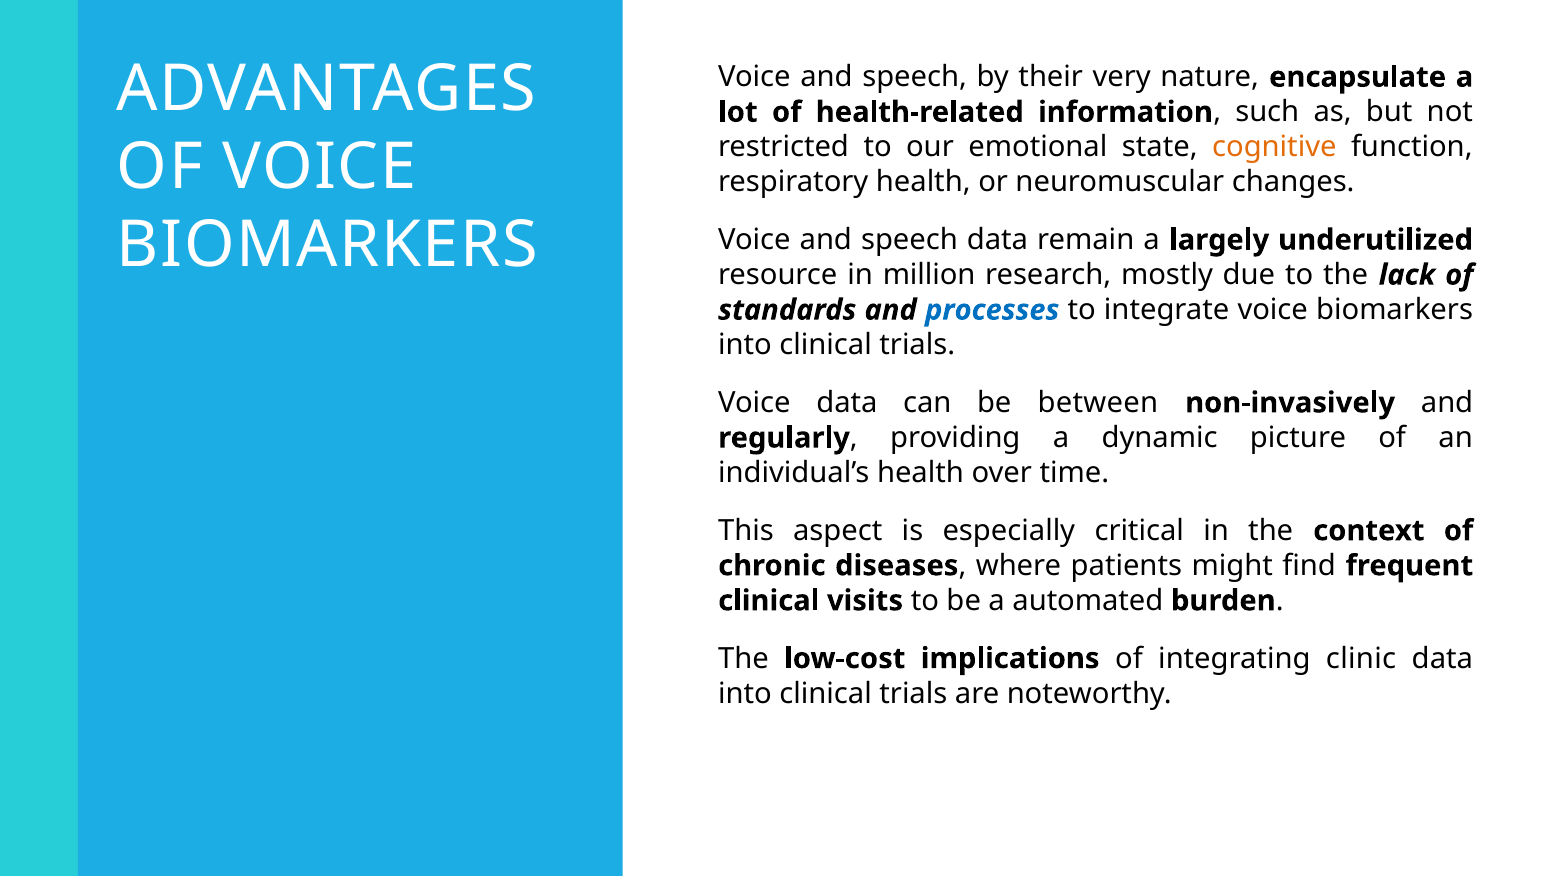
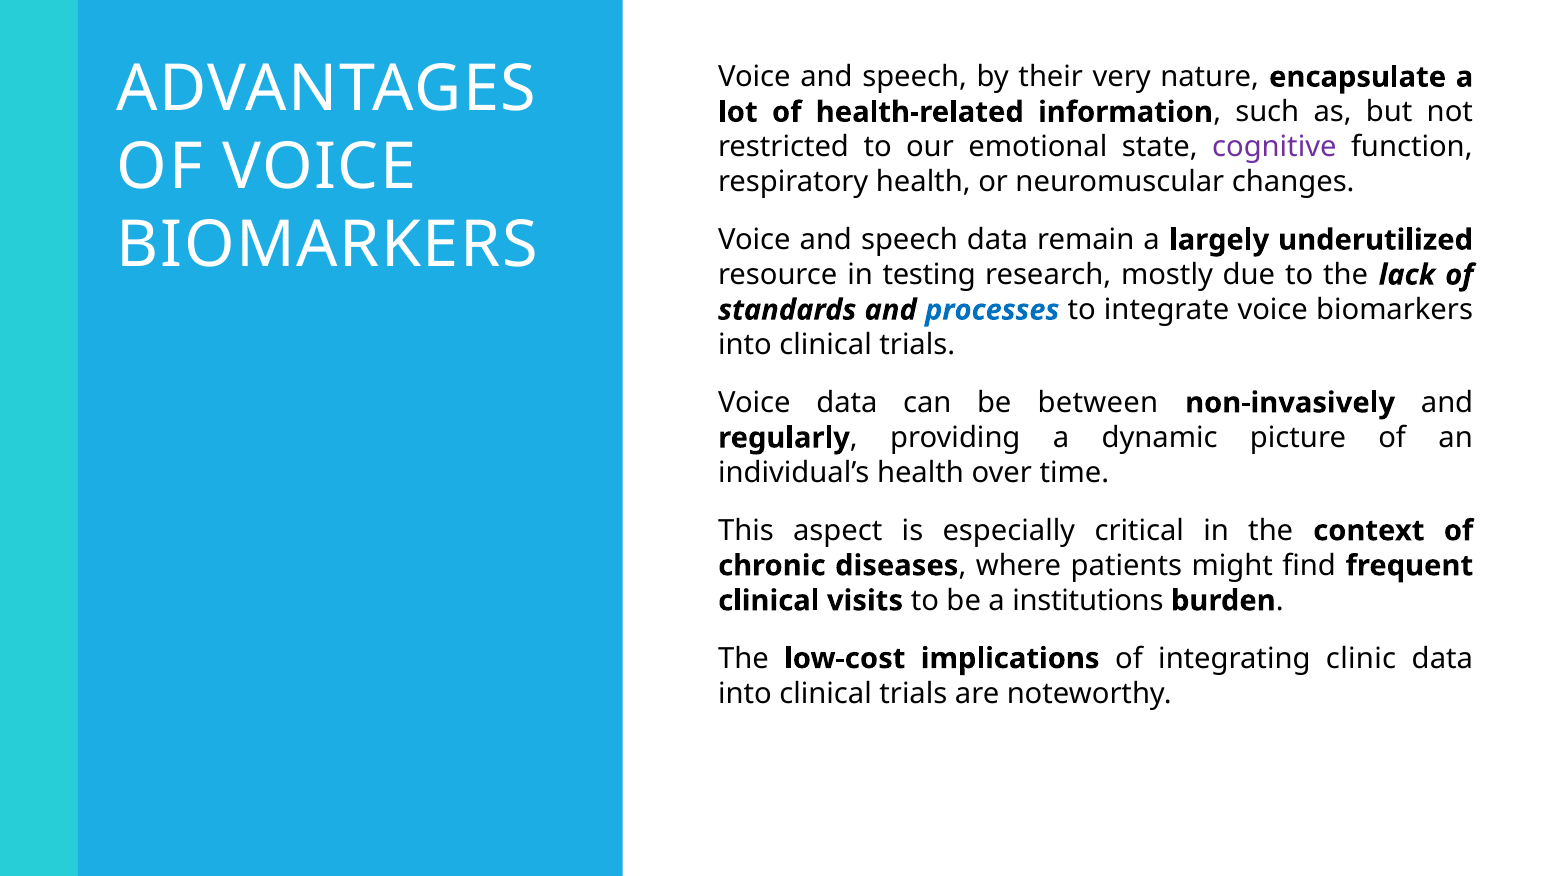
cognitive colour: orange -> purple
million: million -> testing
automated: automated -> institutions
